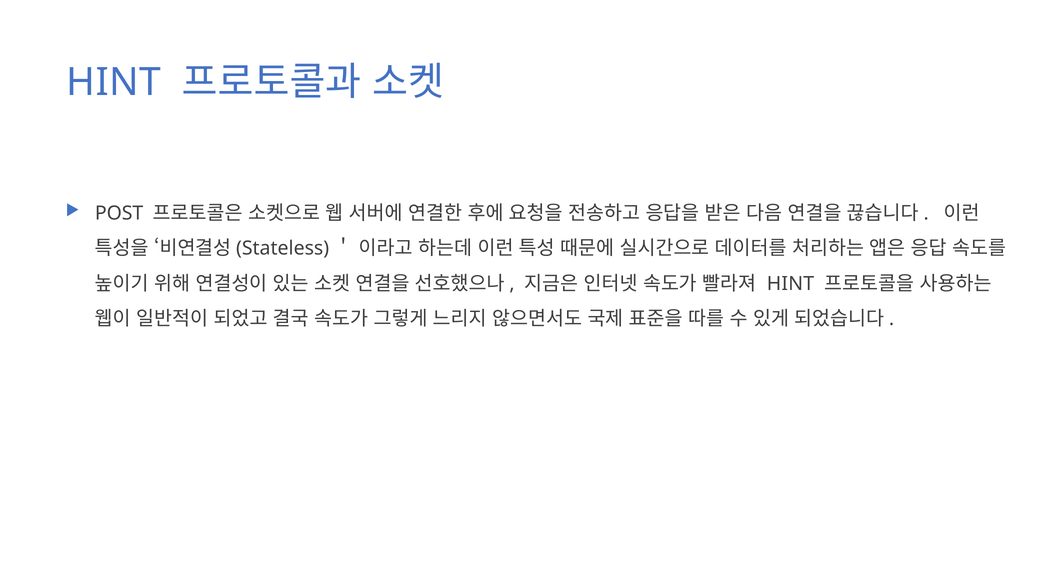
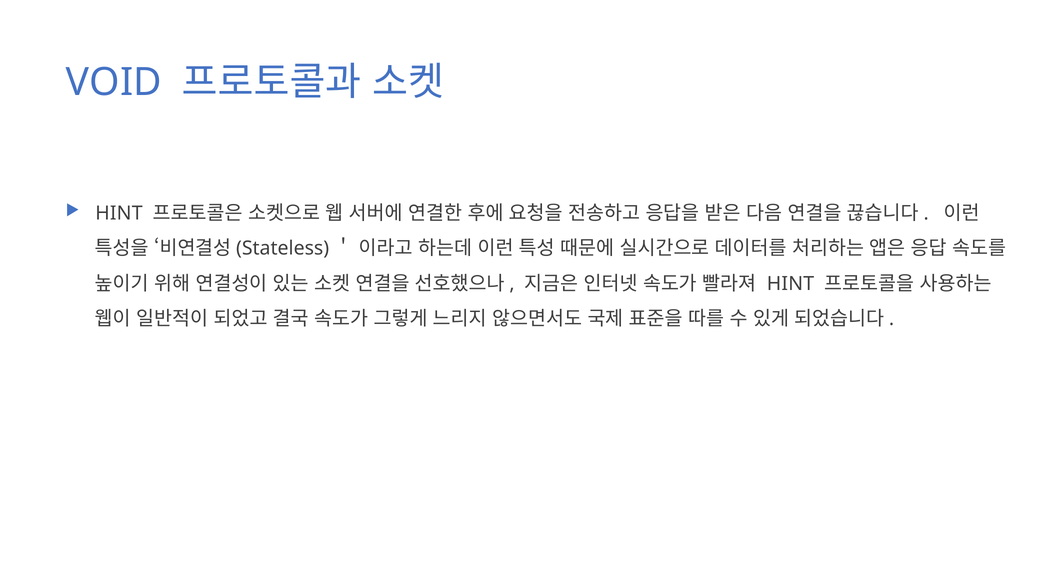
HINT at (114, 82): HINT -> VOID
POST at (119, 213): POST -> HINT
